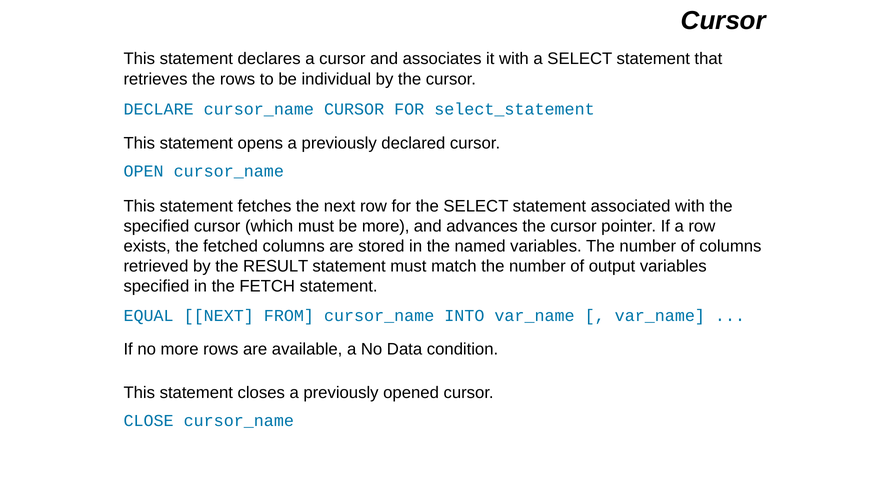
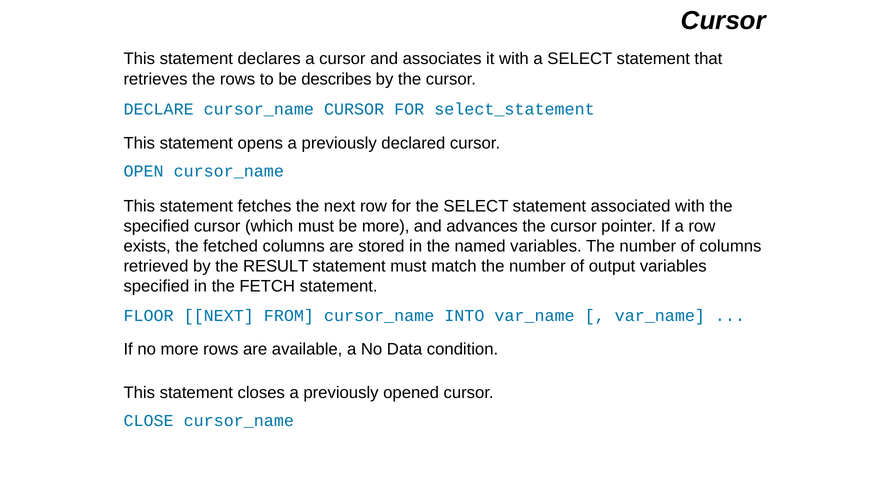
individual: individual -> describes
EQUAL: EQUAL -> FLOOR
